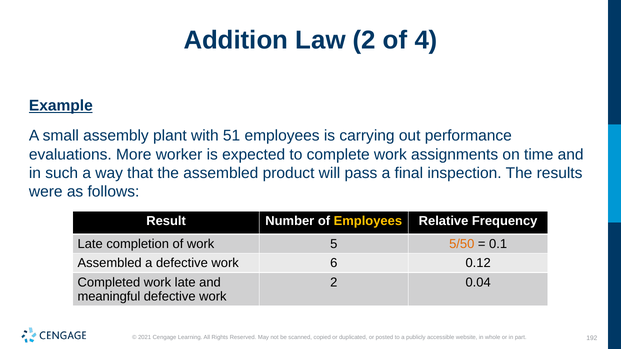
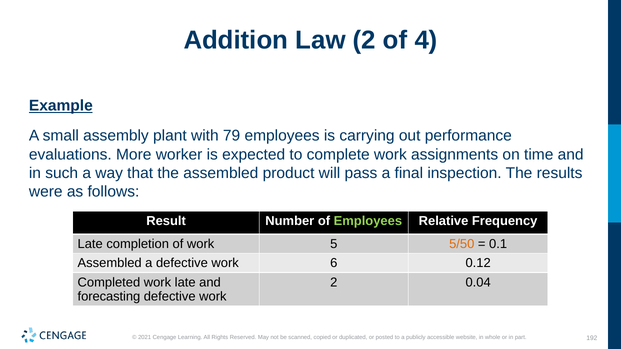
51: 51 -> 79
Employees at (368, 221) colour: yellow -> light green
meaningful: meaningful -> forecasting
